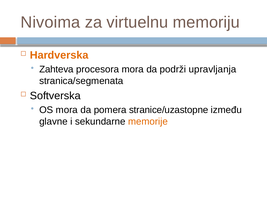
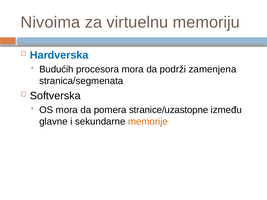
Hardverska colour: orange -> blue
Zahteva: Zahteva -> Budućih
upravljanja: upravljanja -> zamenjena
